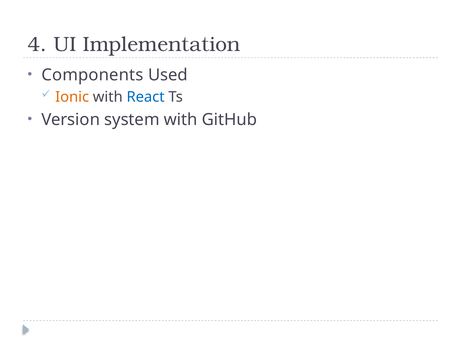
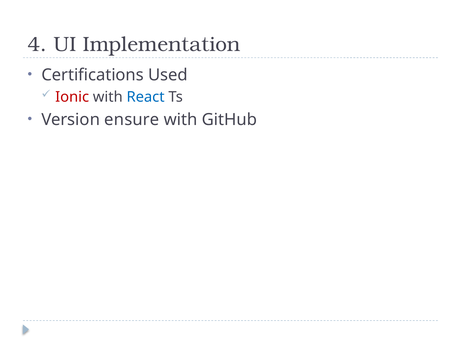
Components: Components -> Certifications
Ionic colour: orange -> red
system: system -> ensure
